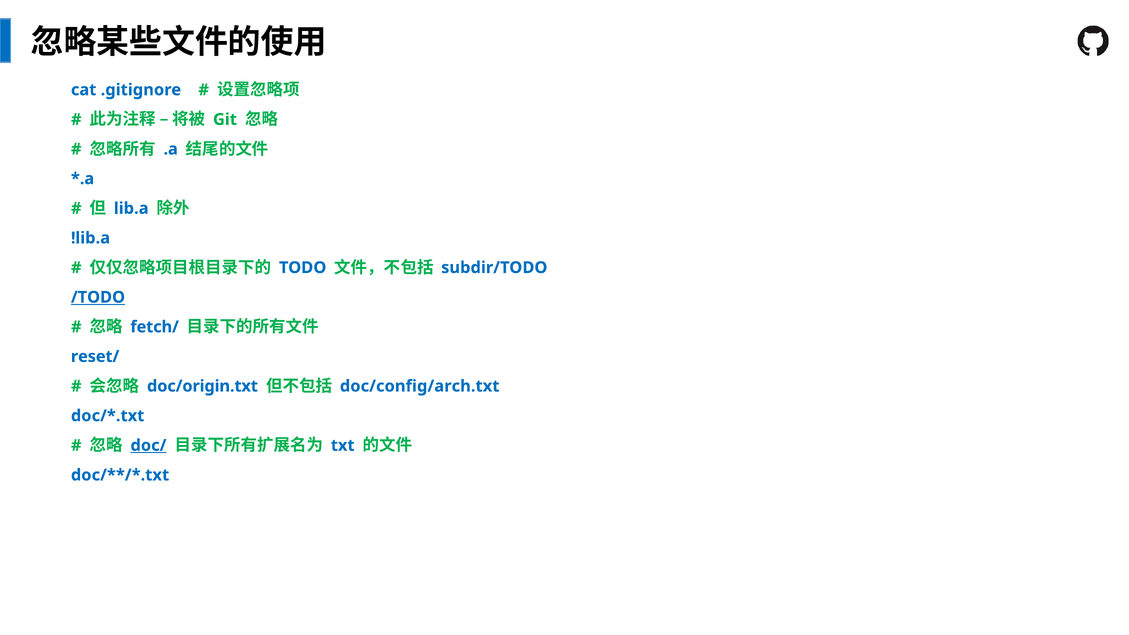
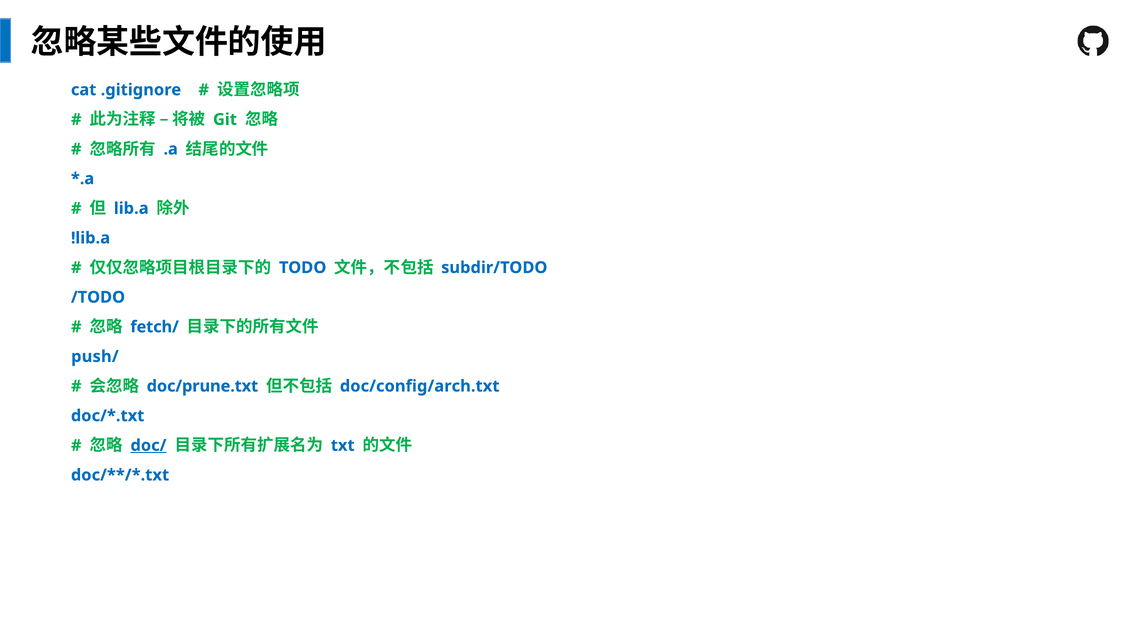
/TODO underline: present -> none
reset/: reset/ -> push/
doc/origin.txt: doc/origin.txt -> doc/prune.txt
